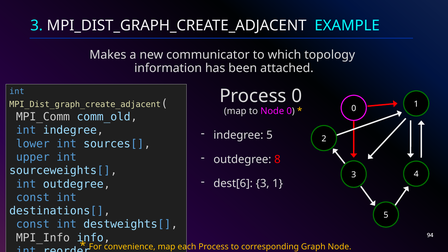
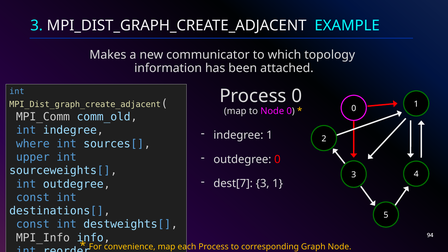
indegree 5: 5 -> 1
lower: lower -> where
outdegree 8: 8 -> 0
dest[6: dest[6 -> dest[7
